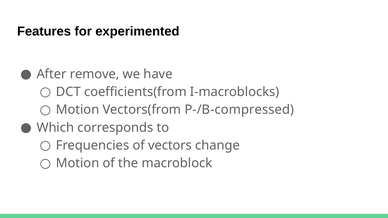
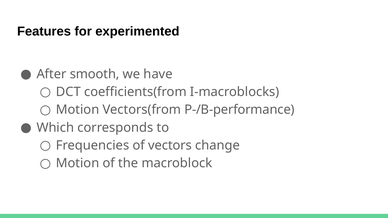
remove: remove -> smooth
P-/B-compressed: P-/B-compressed -> P-/B-performance
